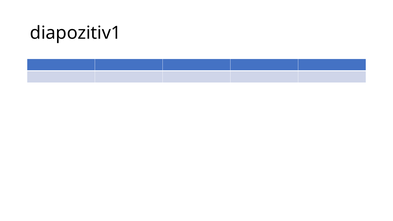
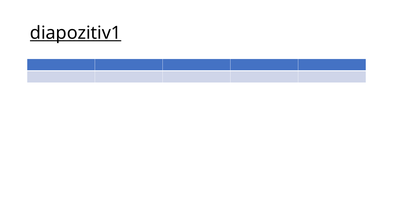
diapozitiv1 underline: none -> present
